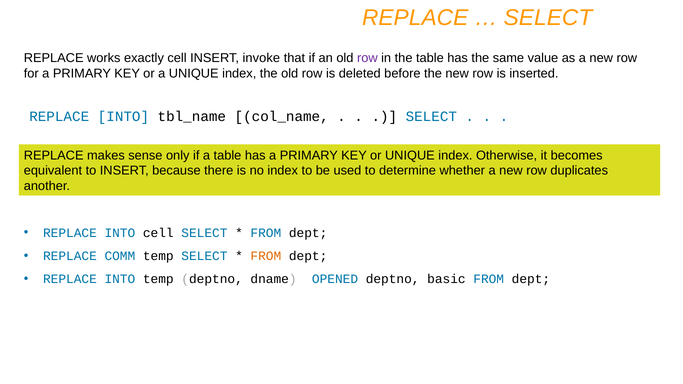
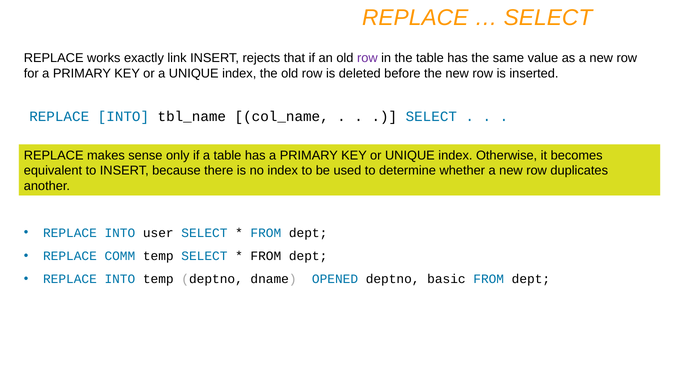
exactly cell: cell -> link
invoke: invoke -> rejects
INTO cell: cell -> user
FROM at (266, 256) colour: orange -> black
